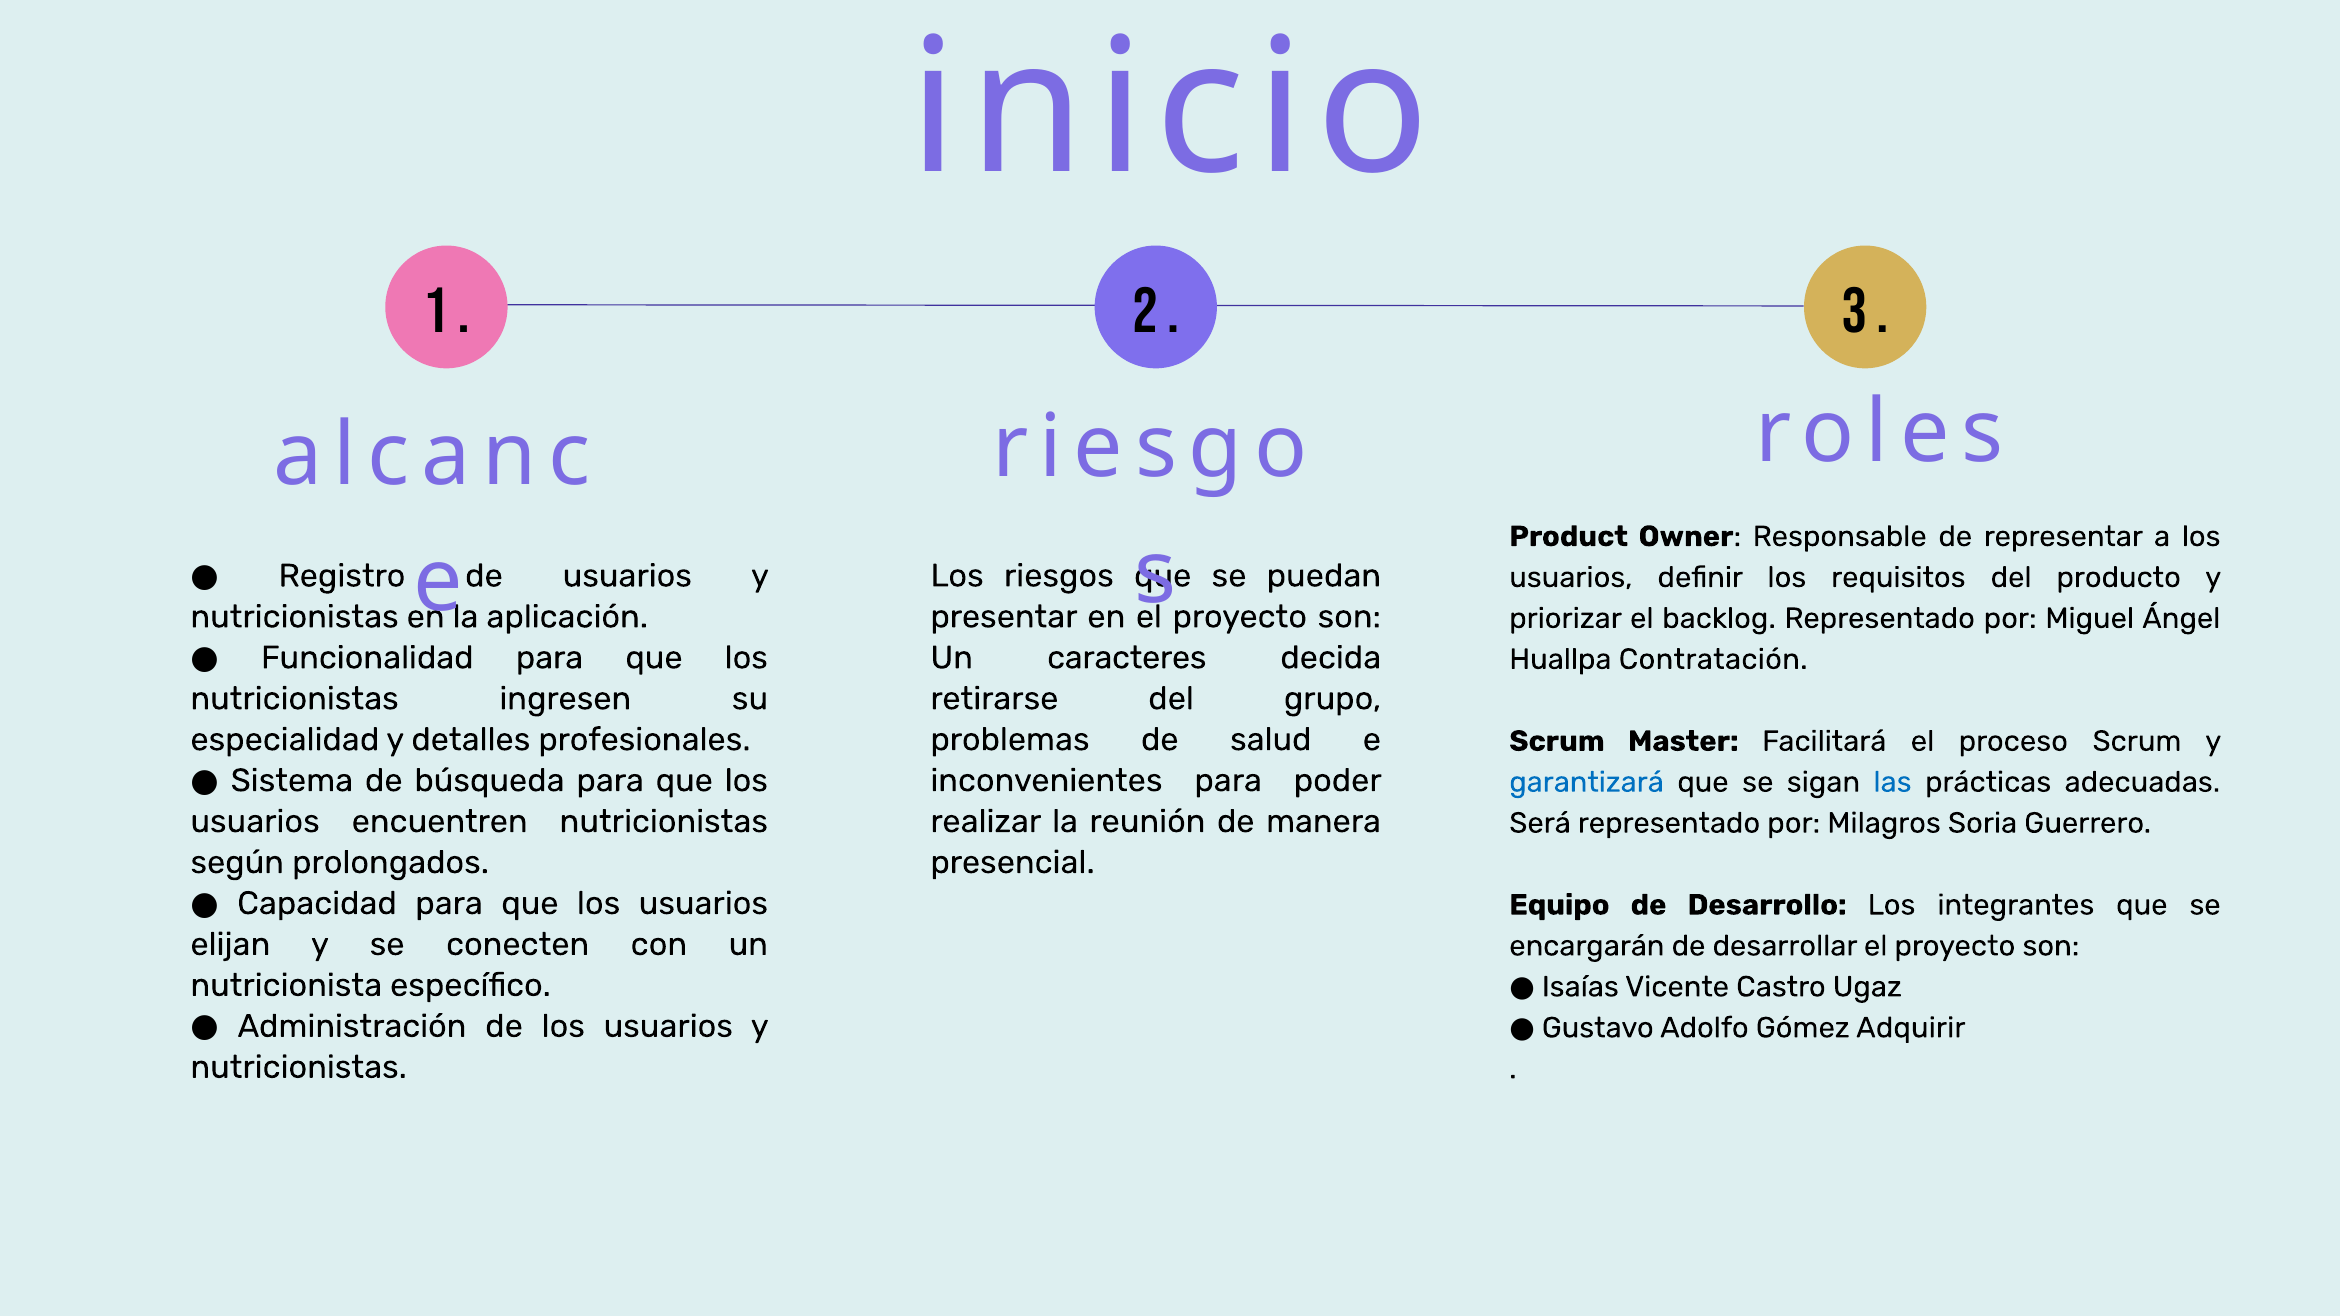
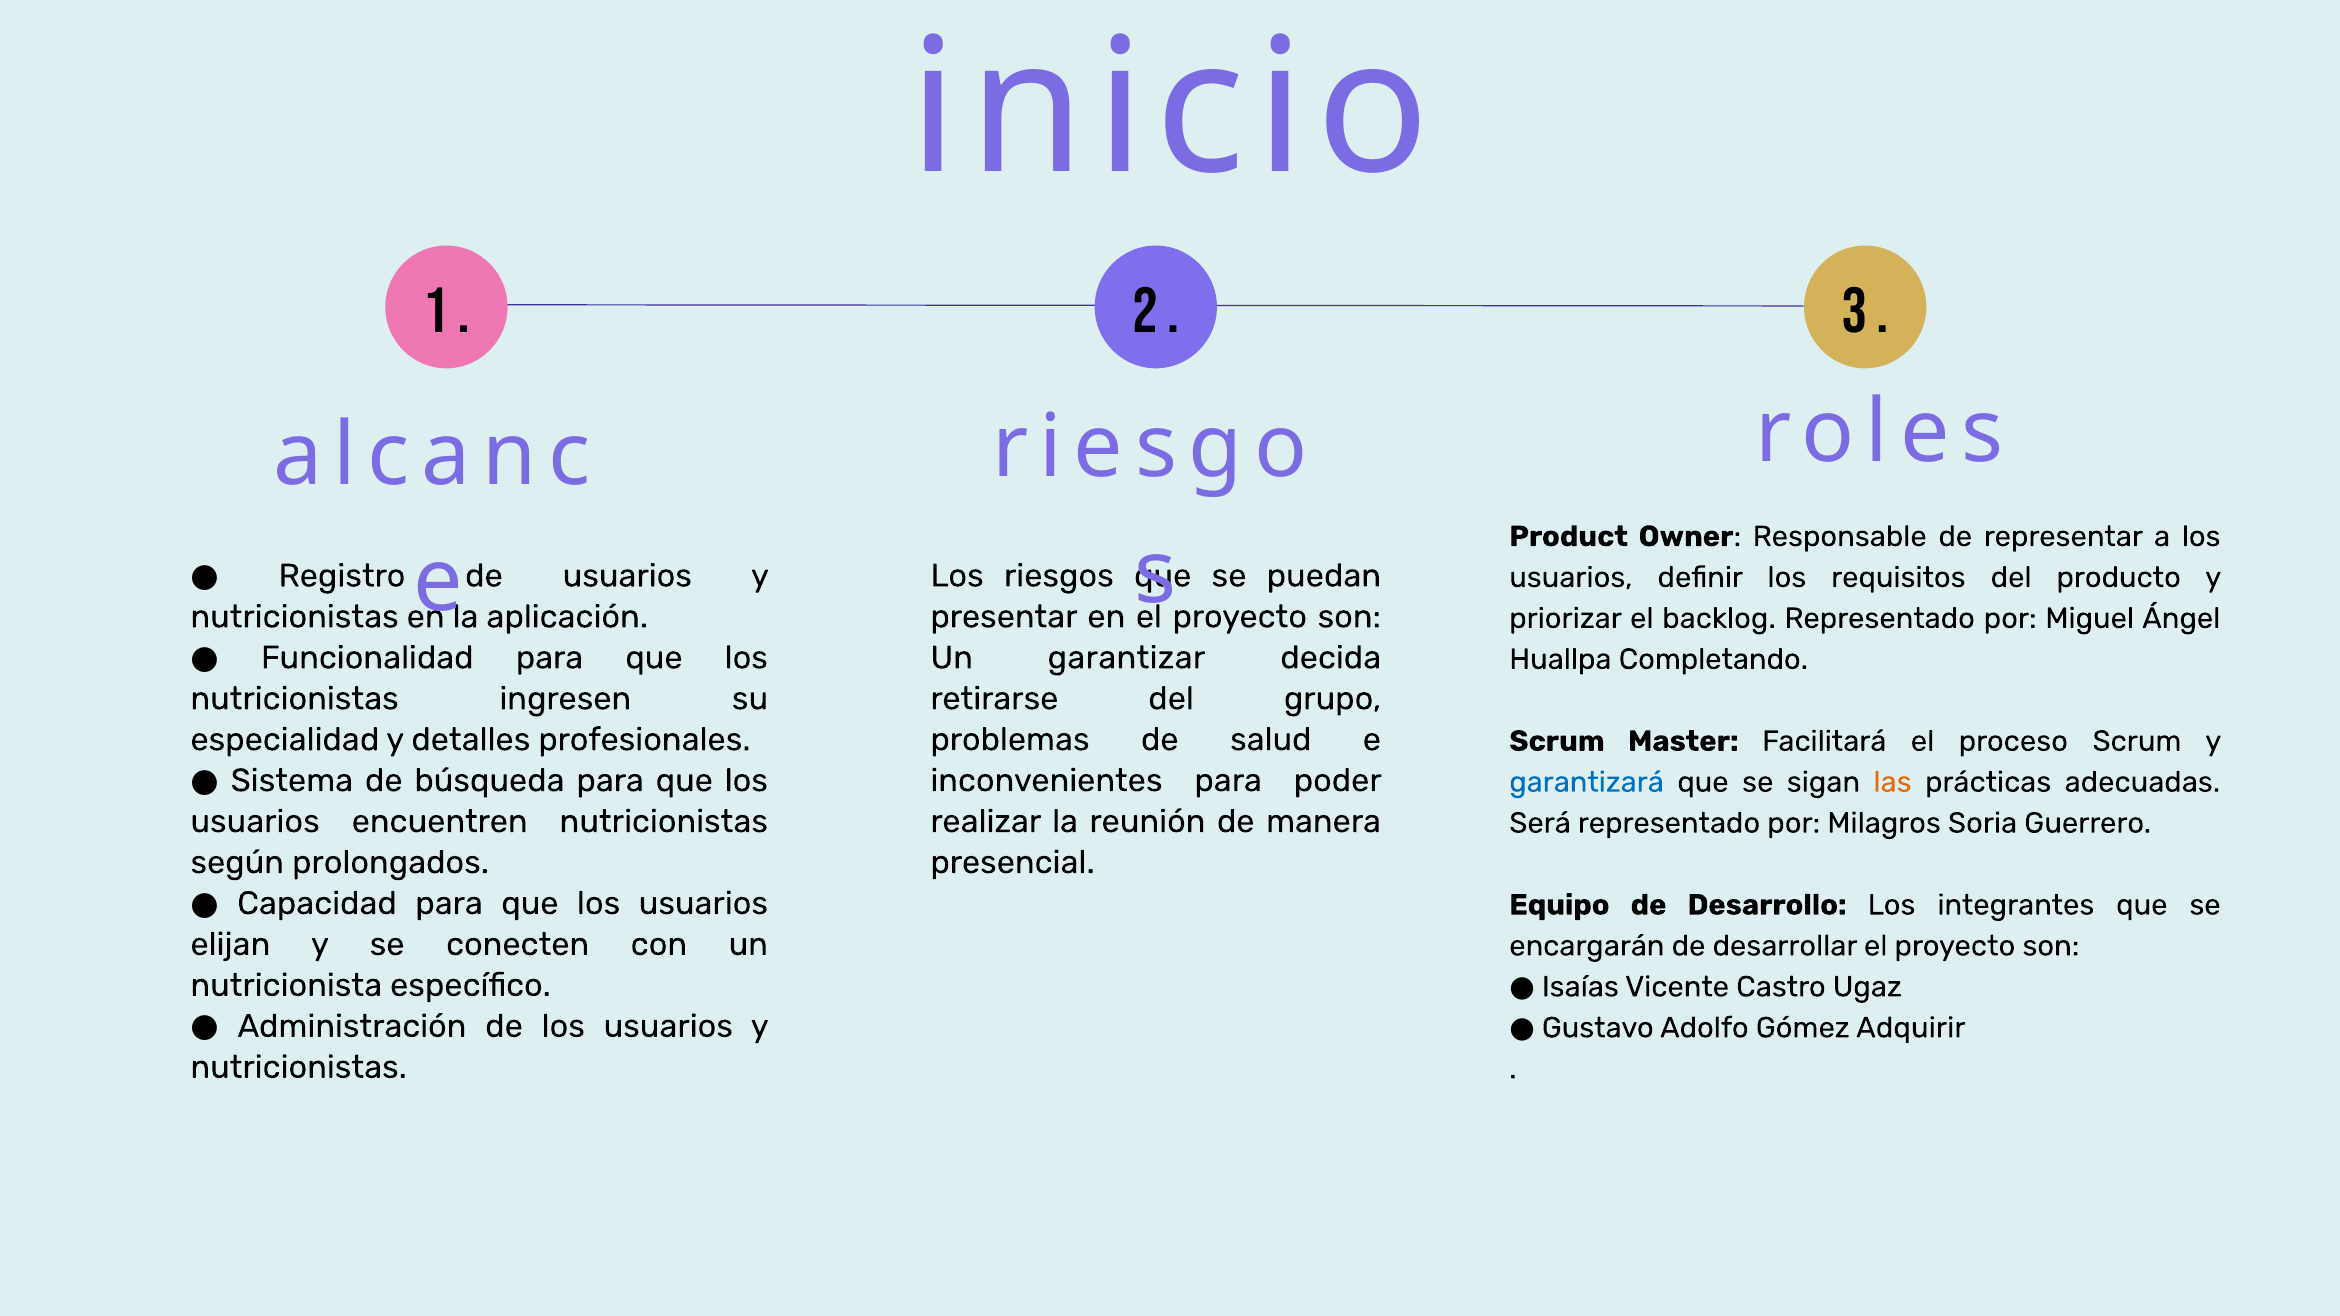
caracteres: caracteres -> garantizar
Contratación: Contratación -> Completando
las colour: blue -> orange
